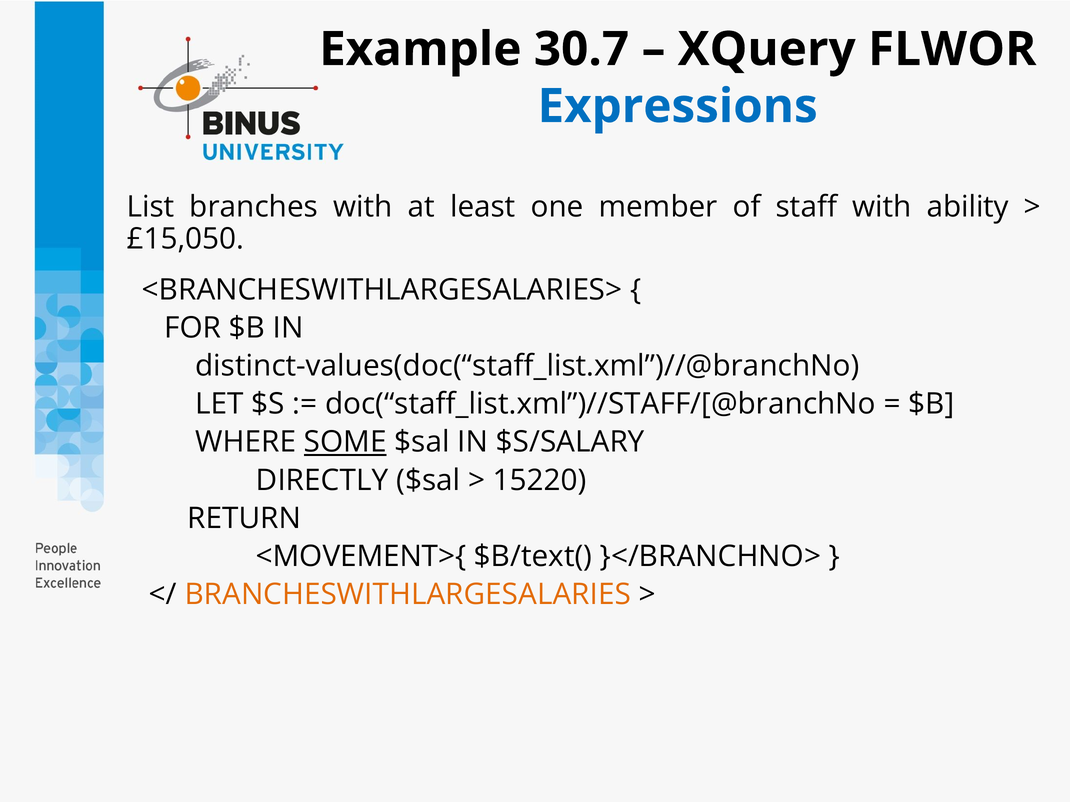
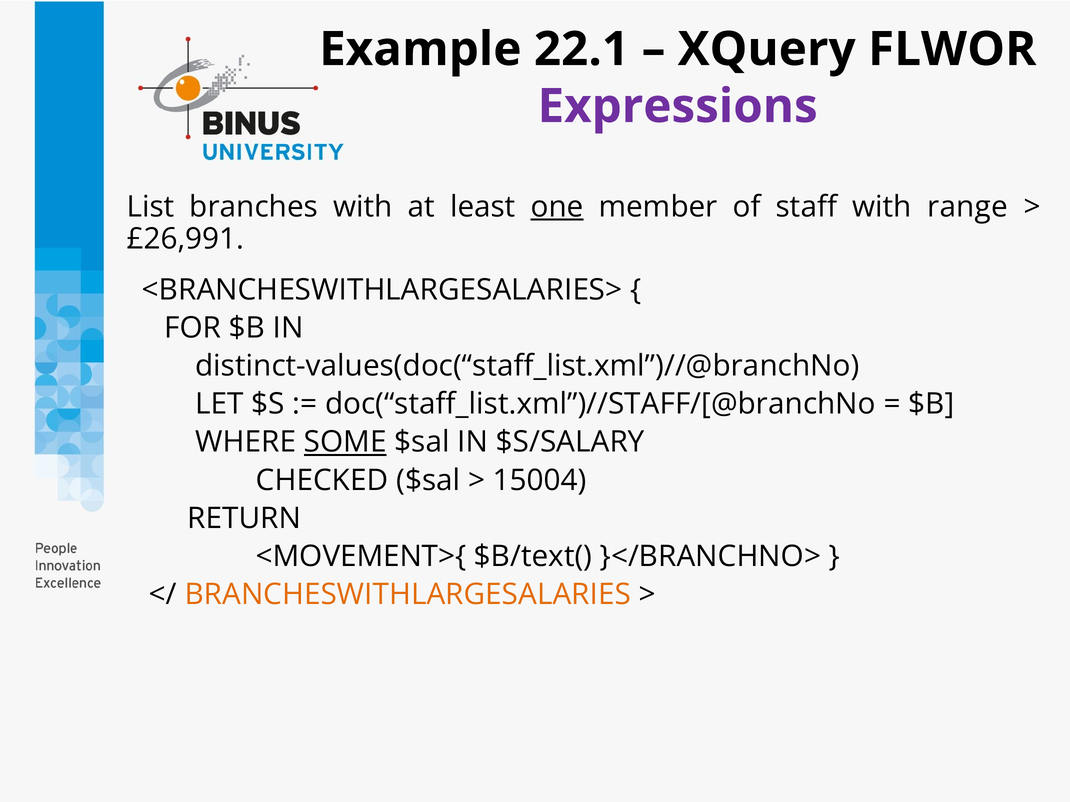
30.7: 30.7 -> 22.1
Expressions colour: blue -> purple
one underline: none -> present
ability: ability -> range
£15,050: £15,050 -> £26,991
DIRECTLY: DIRECTLY -> CHECKED
15220: 15220 -> 15004
